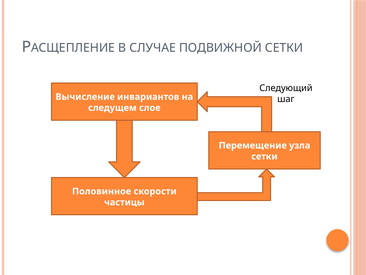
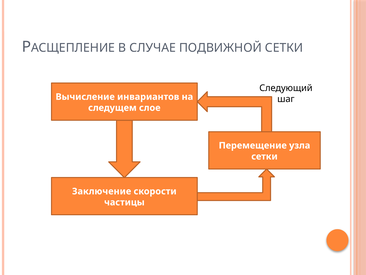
Половинное: Половинное -> Заключение
